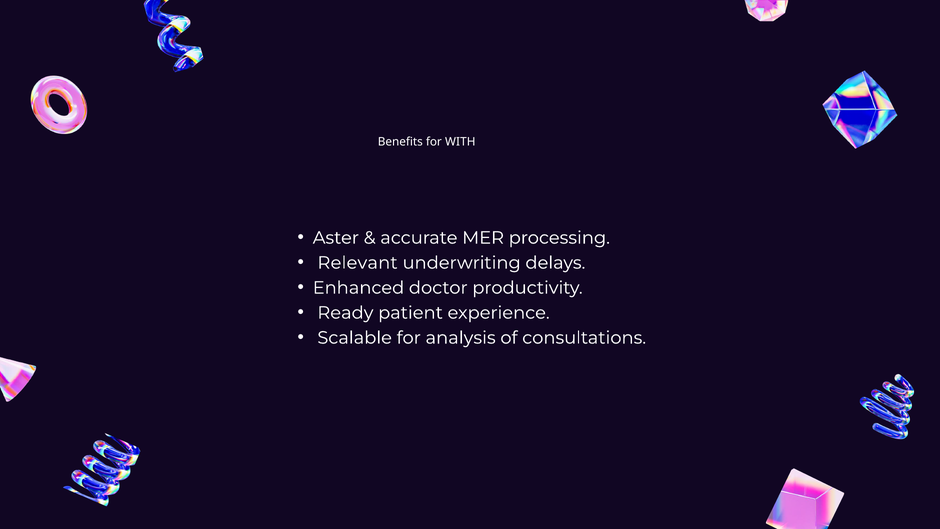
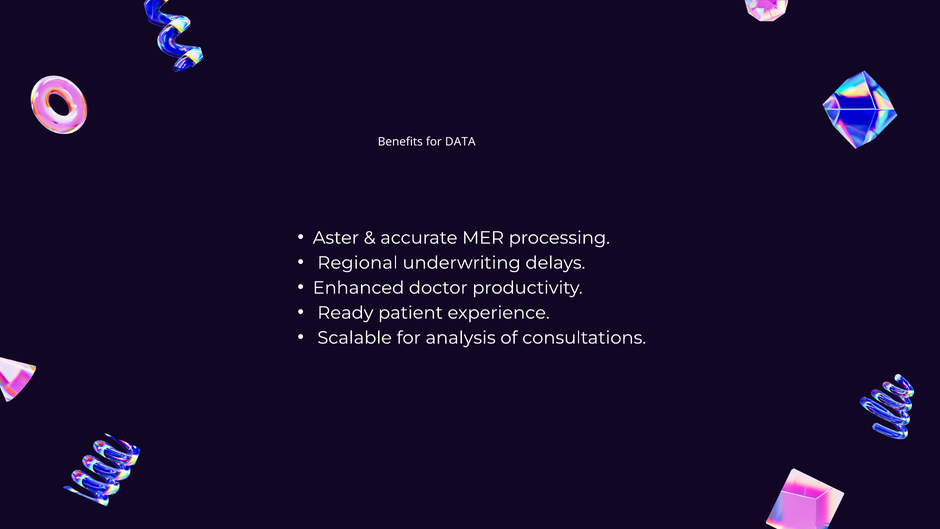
WITH: WITH -> DATA
Relevant: Relevant -> Regional
